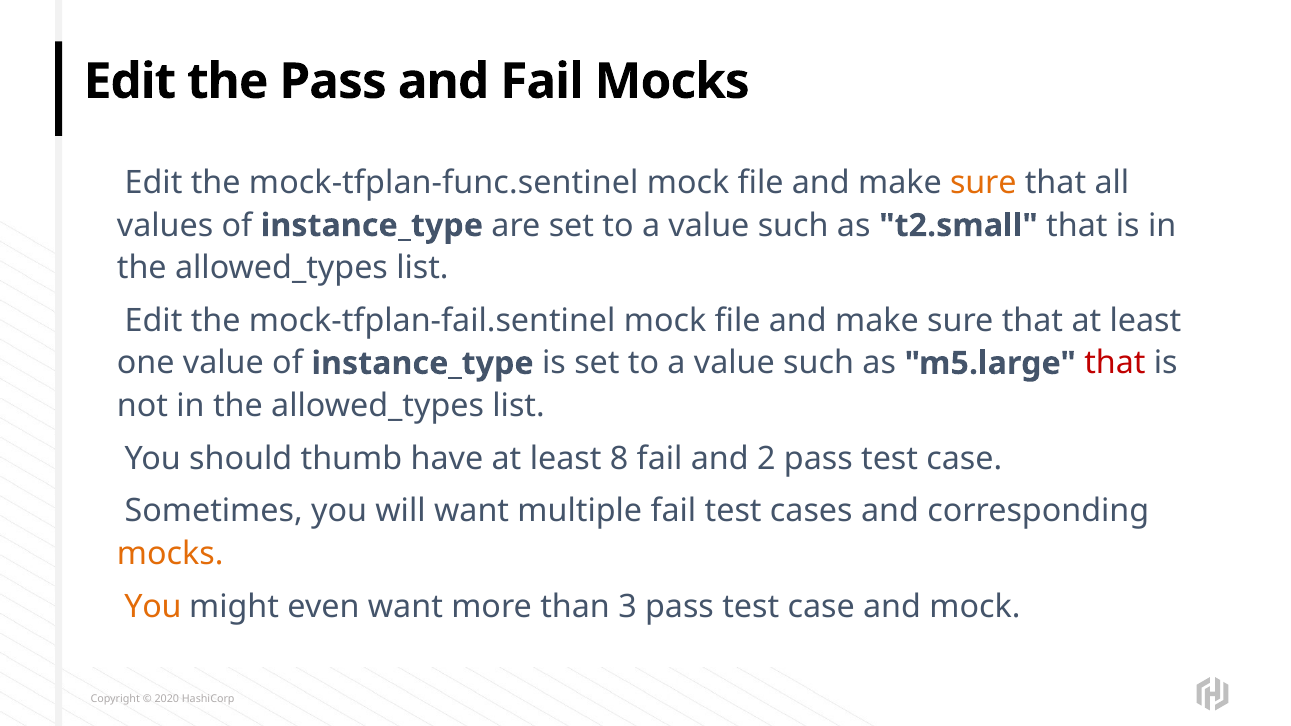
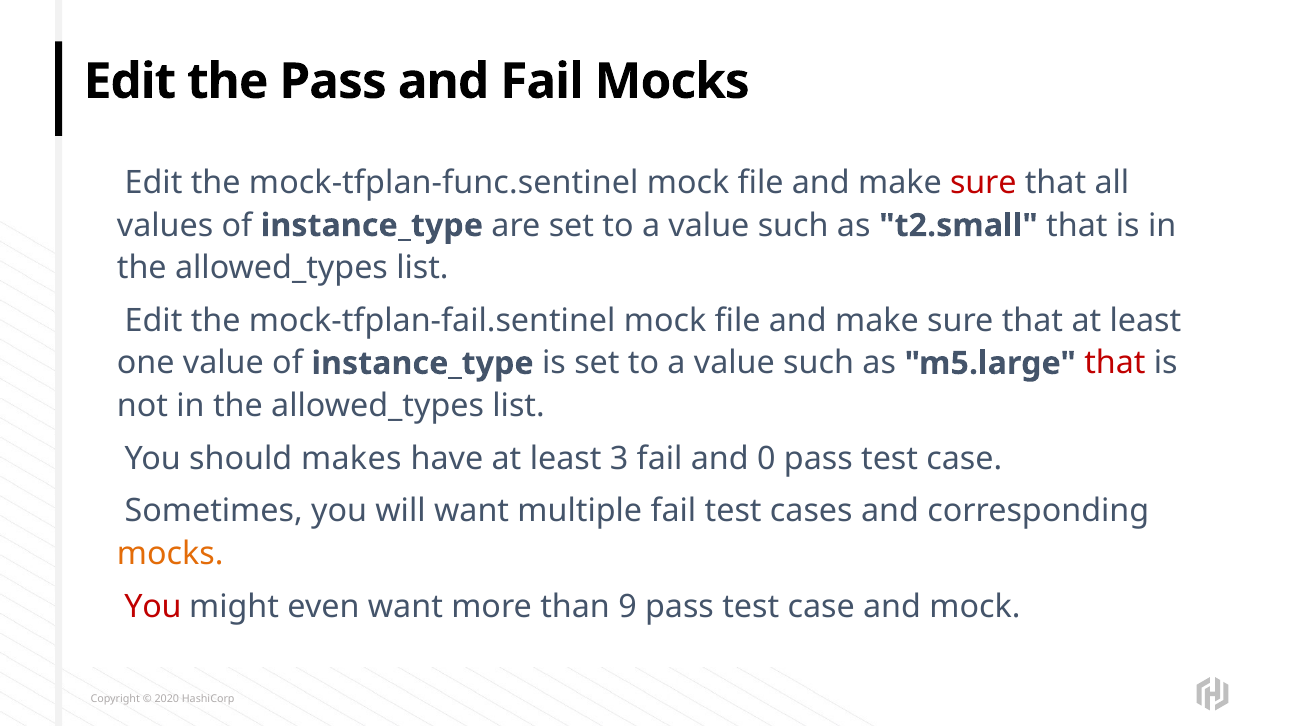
sure at (983, 183) colour: orange -> red
thumb: thumb -> makes
8: 8 -> 3
2: 2 -> 0
You at (153, 607) colour: orange -> red
3: 3 -> 9
